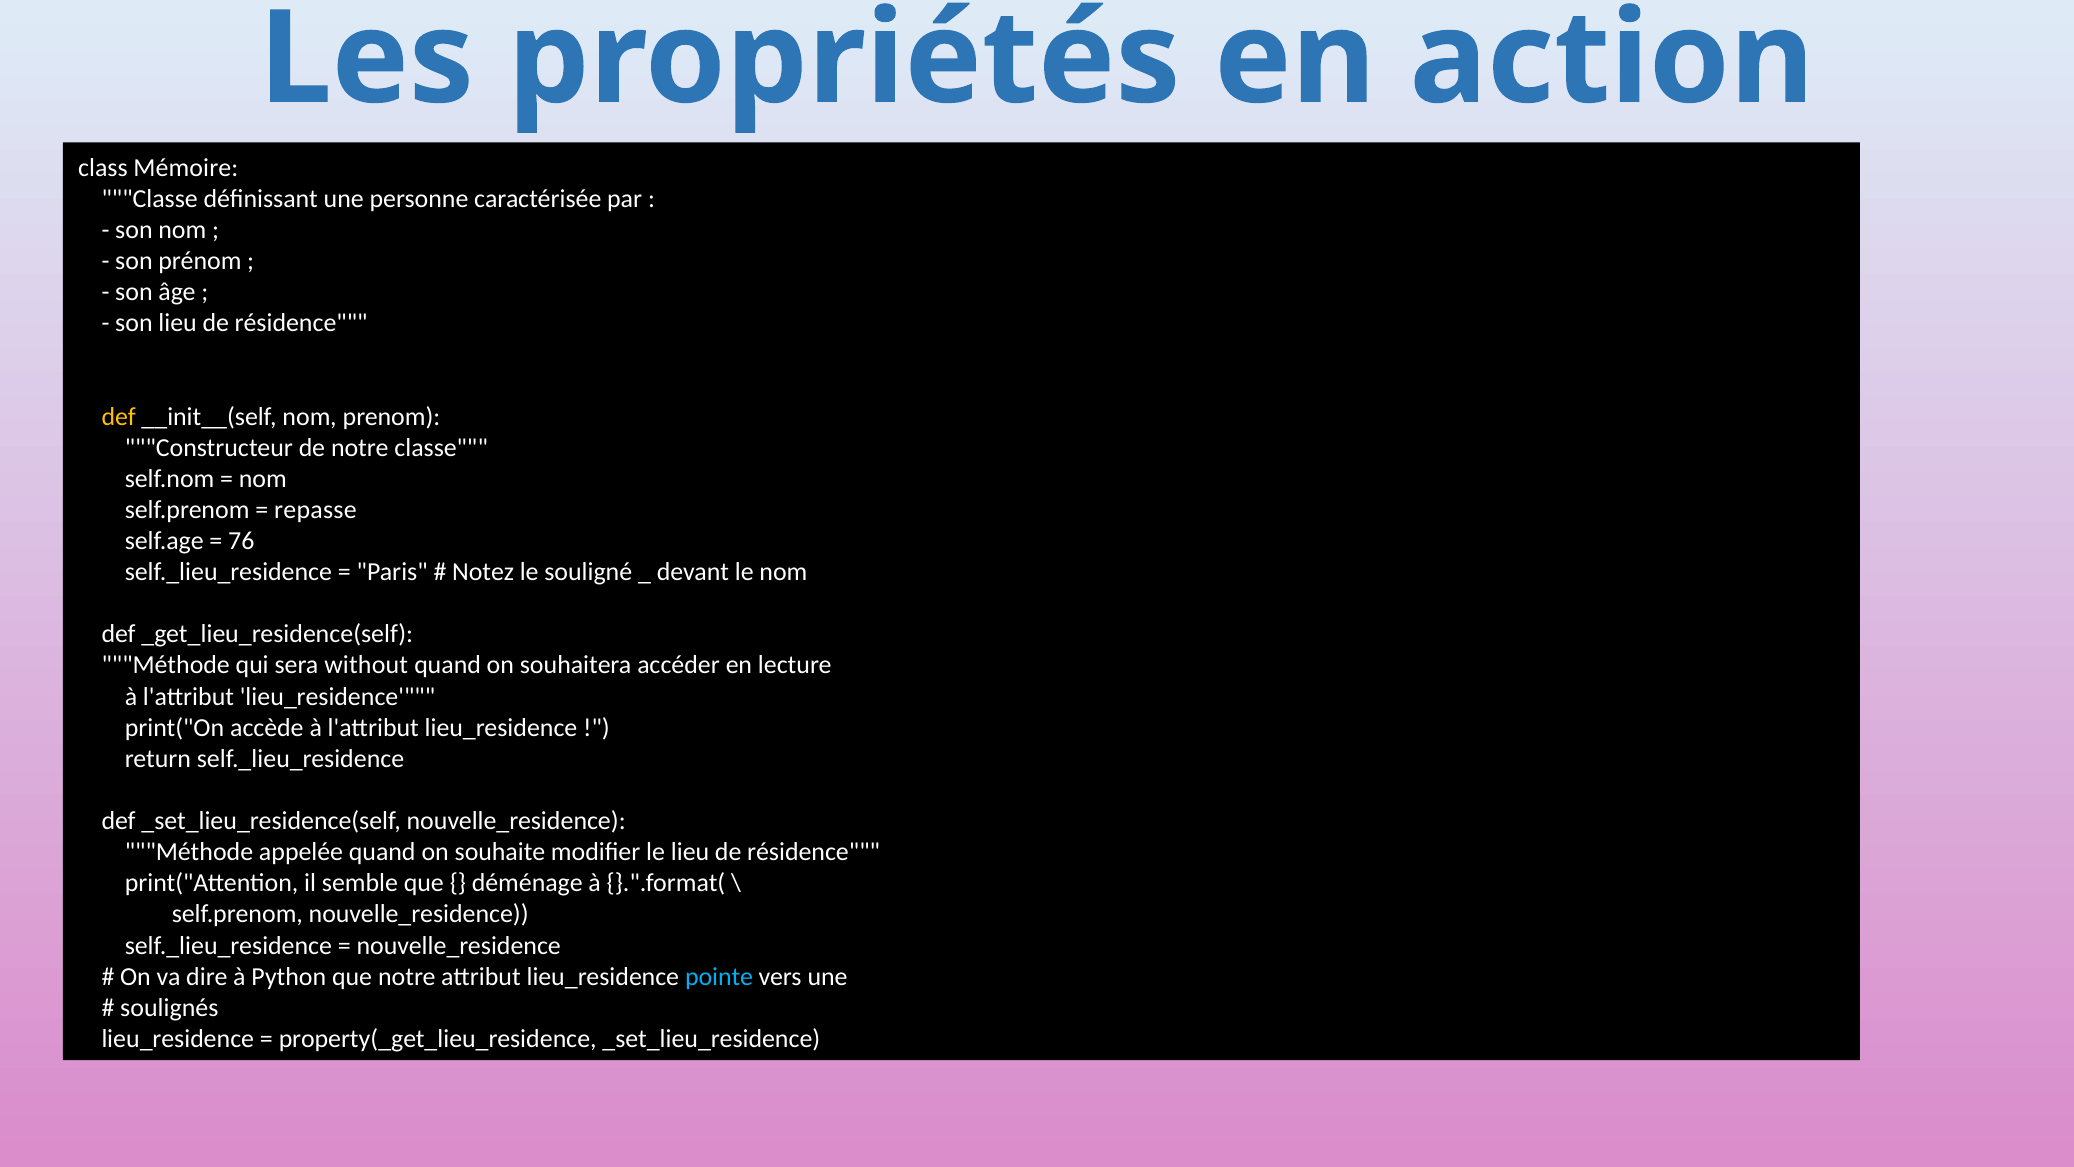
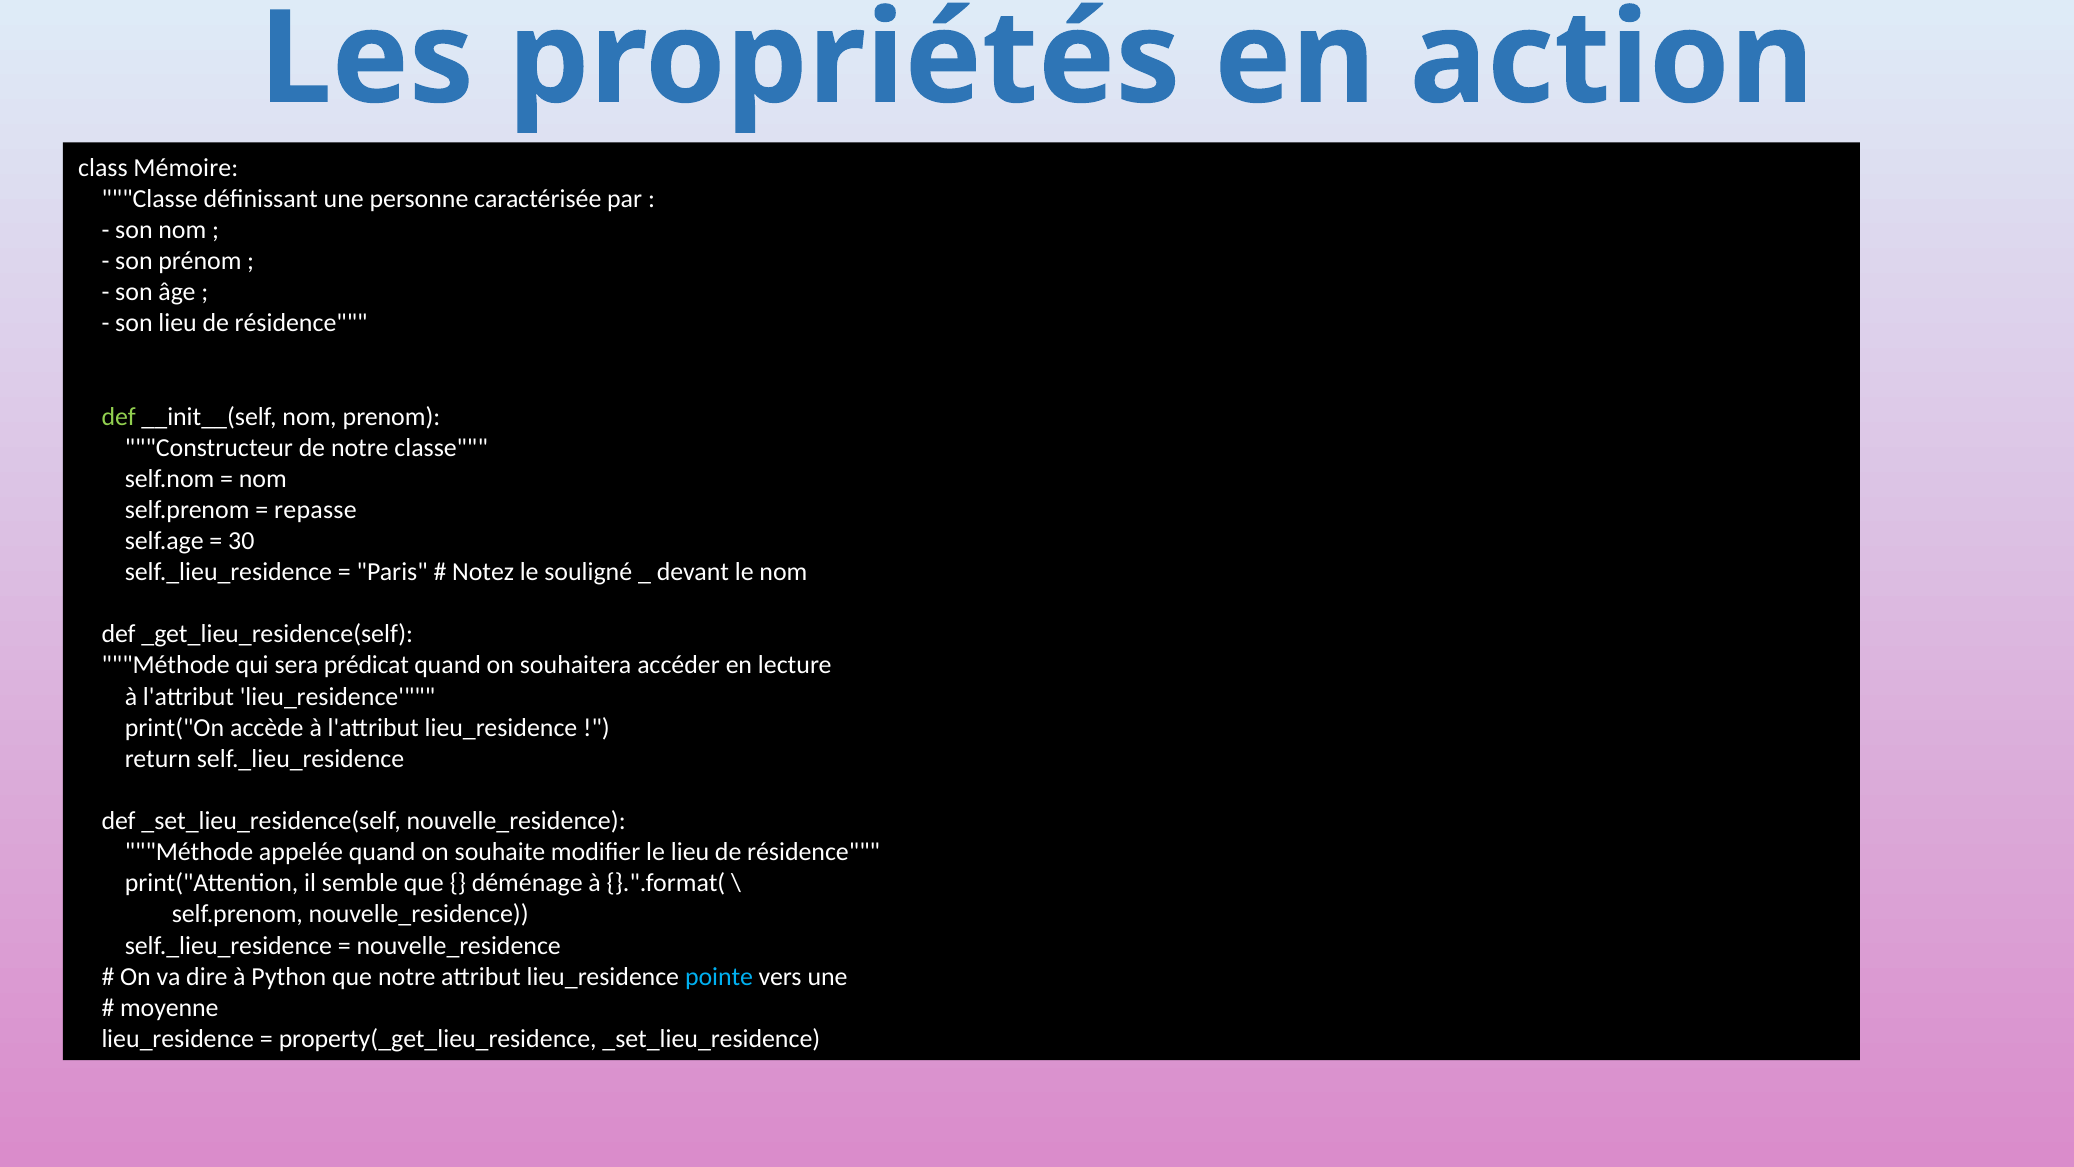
def at (119, 416) colour: yellow -> light green
76: 76 -> 30
without: without -> prédicat
soulignés: soulignés -> moyenne
